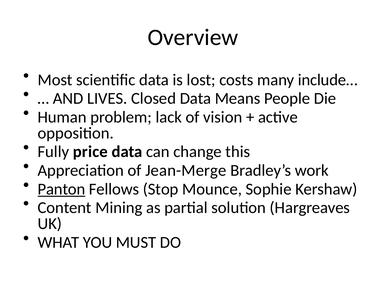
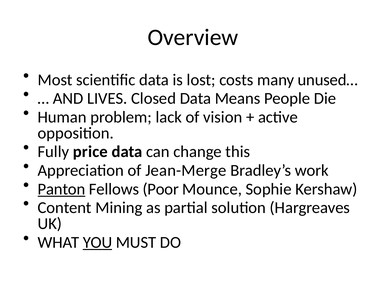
include…: include… -> unused…
Stop: Stop -> Poor
YOU underline: none -> present
